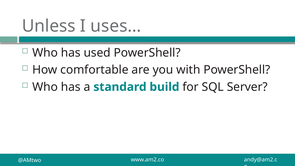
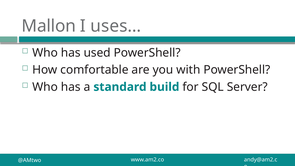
Unless: Unless -> Mallon
